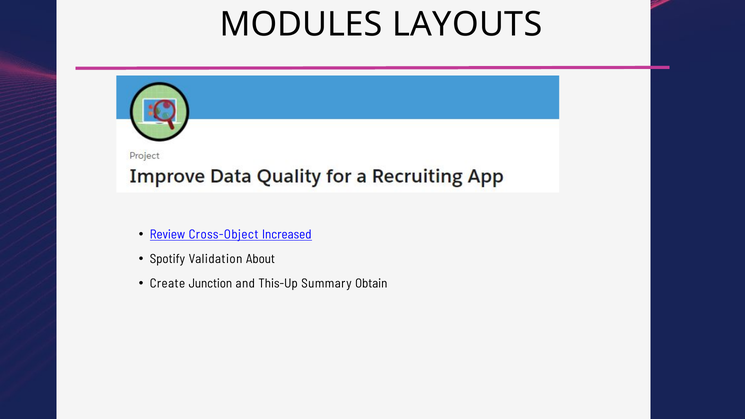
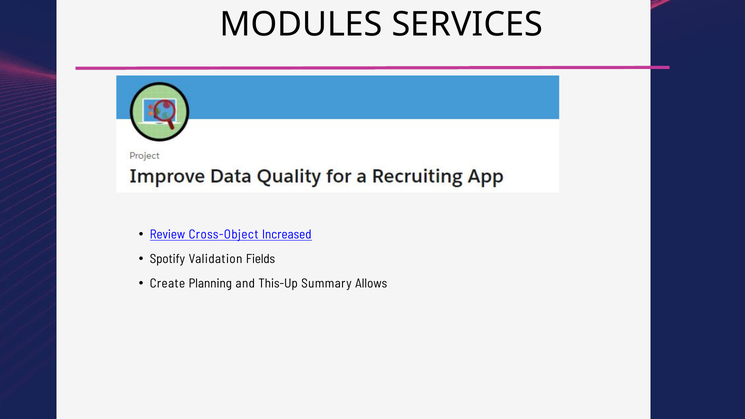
LAYOUTS: LAYOUTS -> SERVICES
About: About -> Fields
Junction: Junction -> Planning
Obtain: Obtain -> Allows
